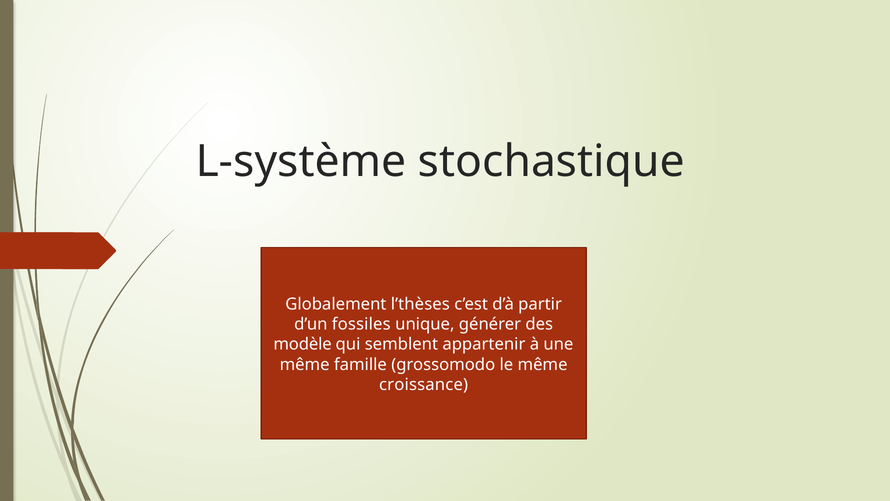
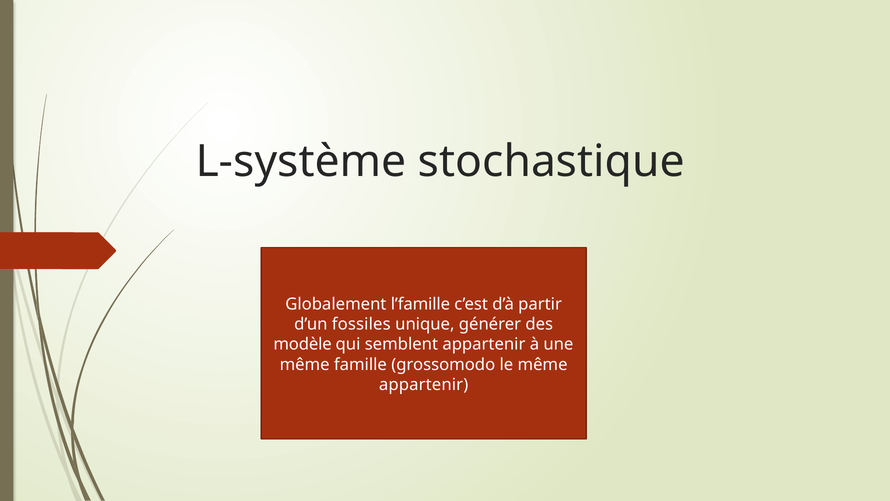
l’thèses: l’thèses -> l’famille
croissance at (424, 384): croissance -> appartenir
